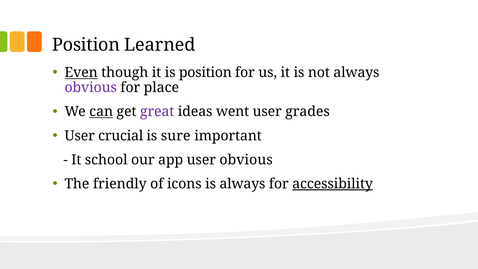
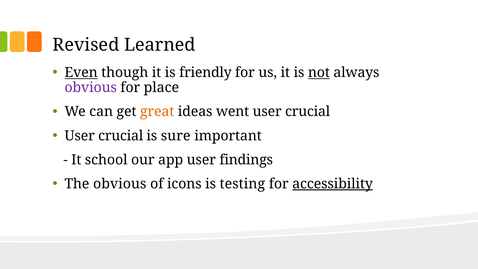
Position at (86, 45): Position -> Revised
is position: position -> friendly
not underline: none -> present
can underline: present -> none
great colour: purple -> orange
grades at (308, 112): grades -> crucial
user obvious: obvious -> findings
The friendly: friendly -> obvious
is always: always -> testing
